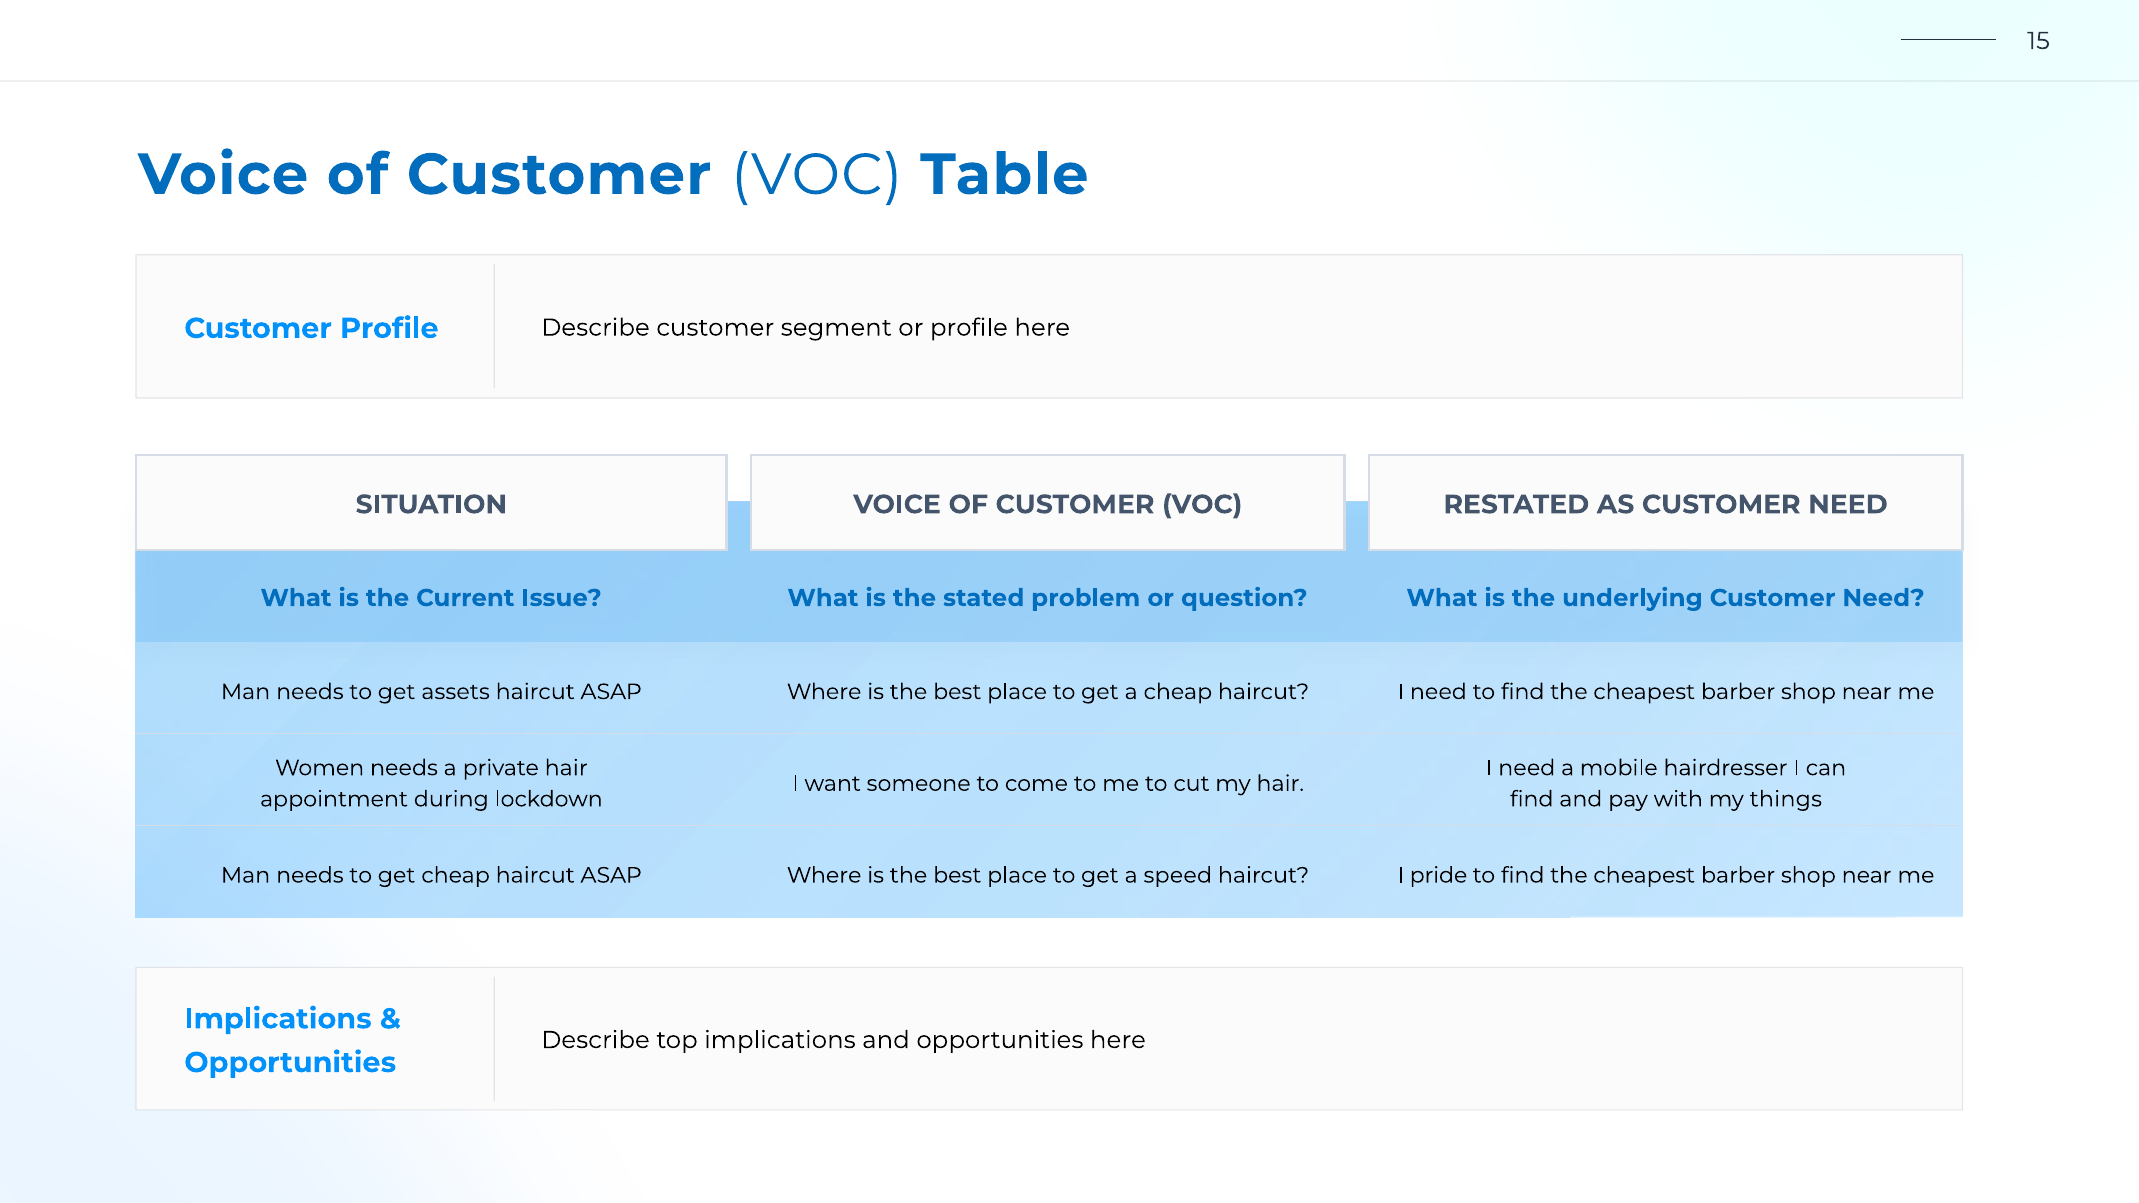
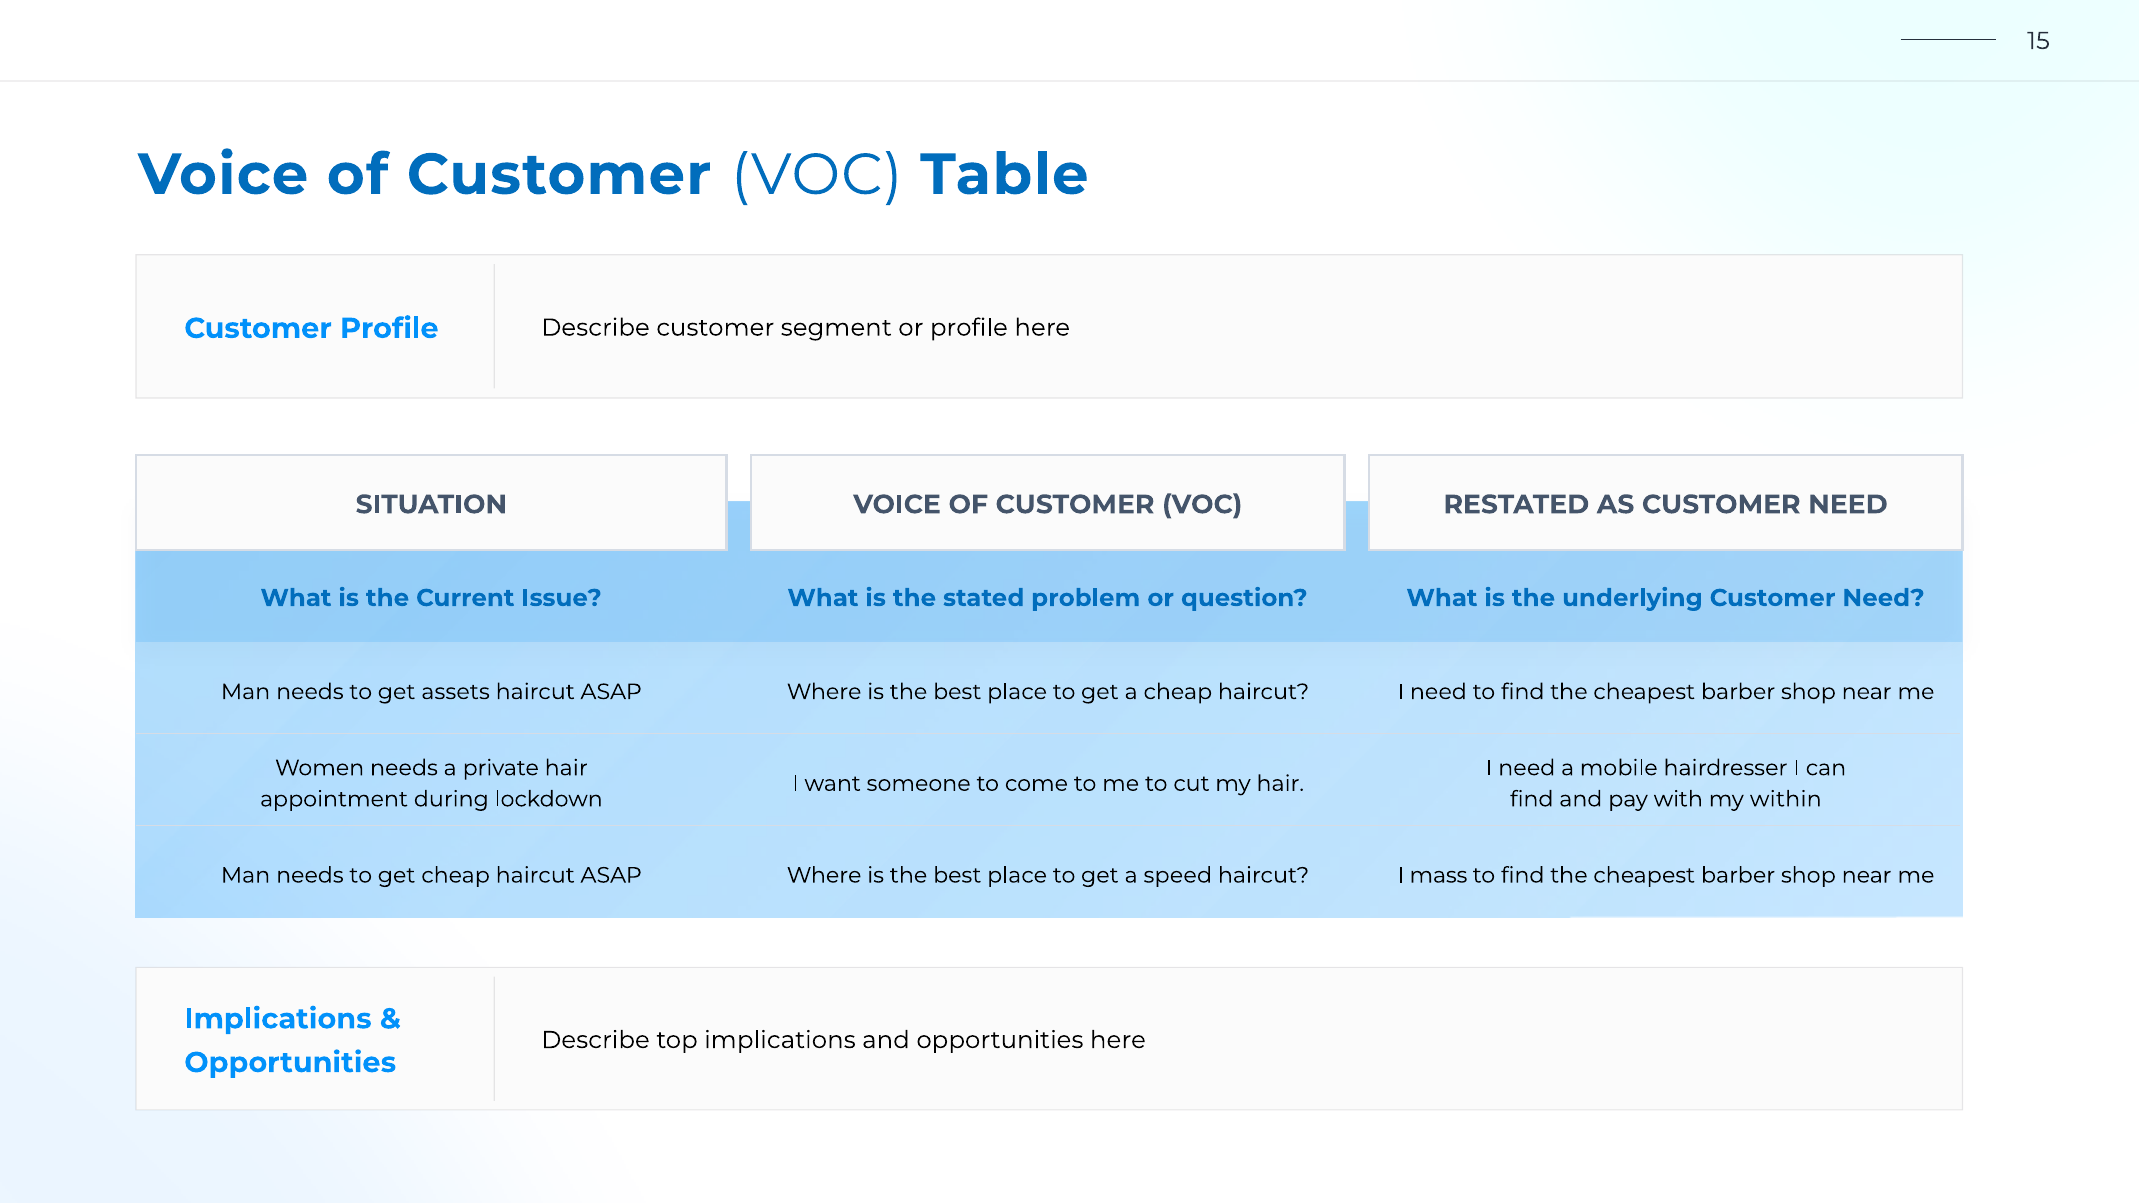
things: things -> within
pride: pride -> mass
